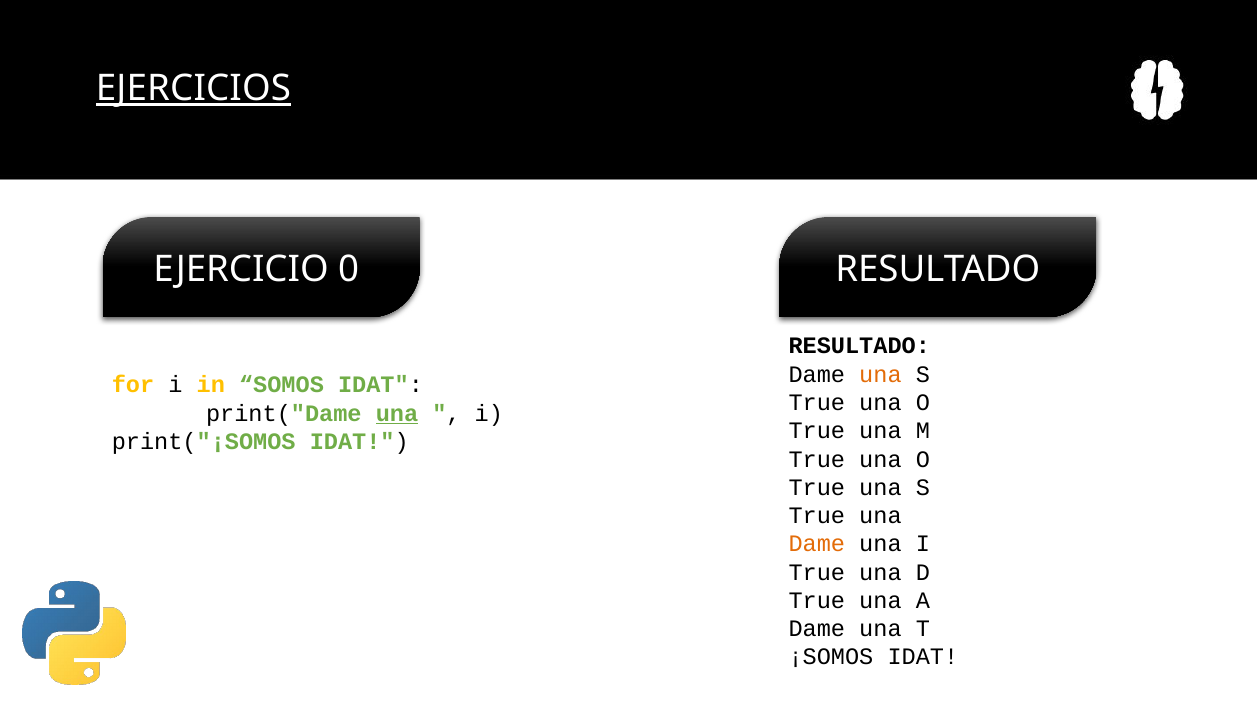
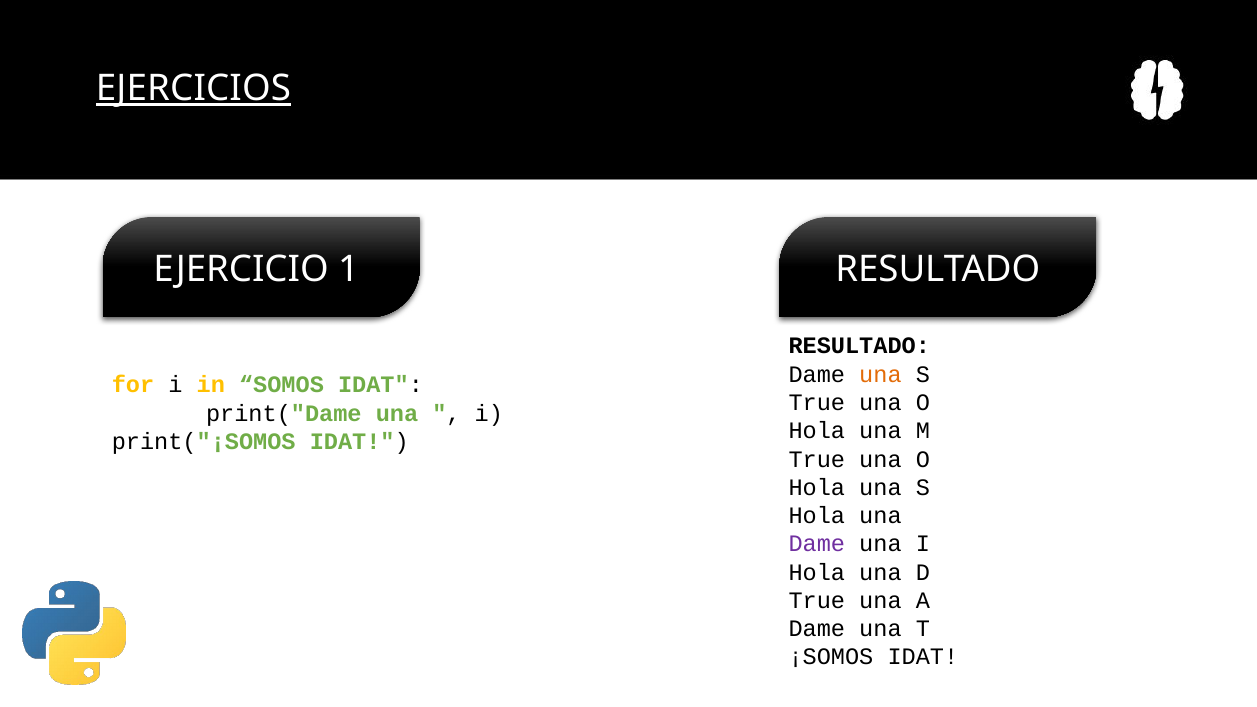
0: 0 -> 1
una at (397, 414) underline: present -> none
True at (817, 431): True -> Hola
True at (817, 488): True -> Hola
True at (817, 516): True -> Hola
Dame at (817, 544) colour: orange -> purple
True at (817, 572): True -> Hola
